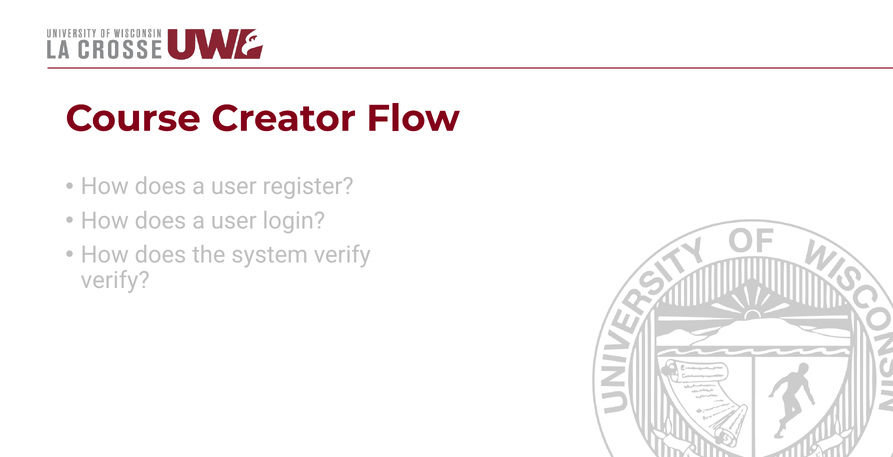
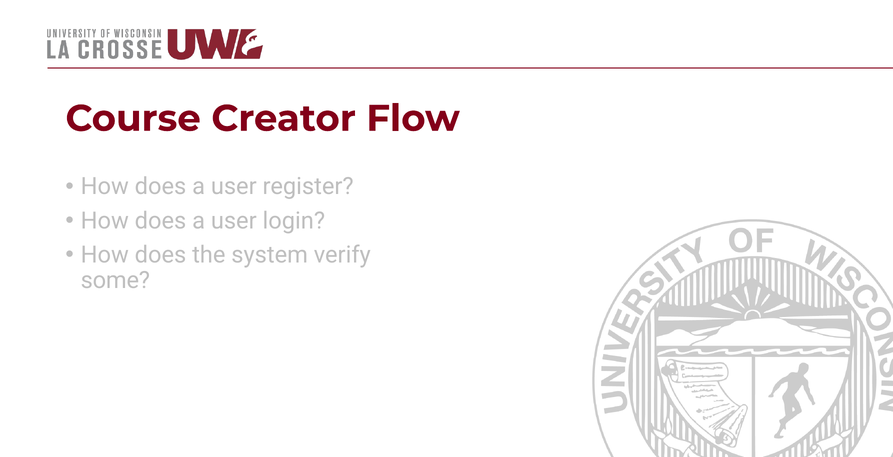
verify at (115, 280): verify -> some
